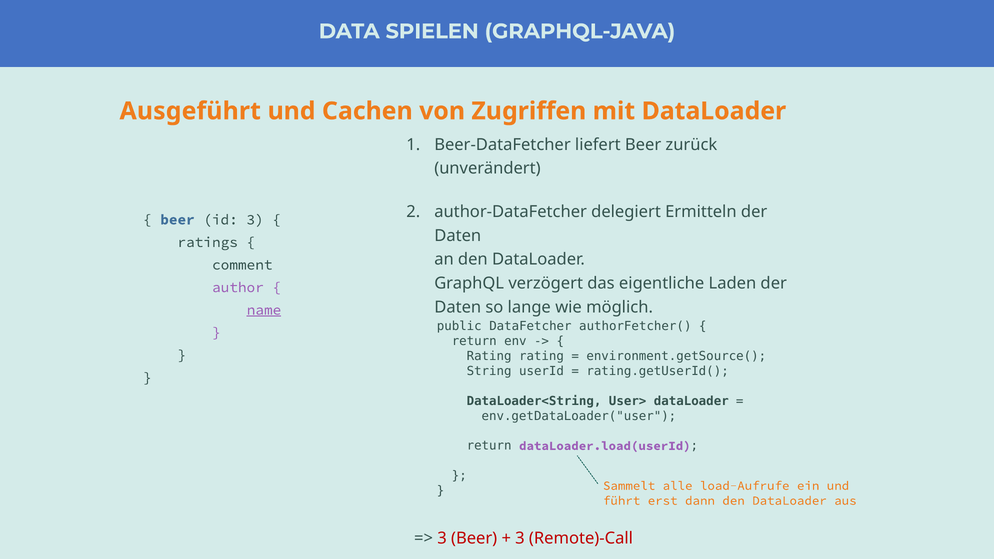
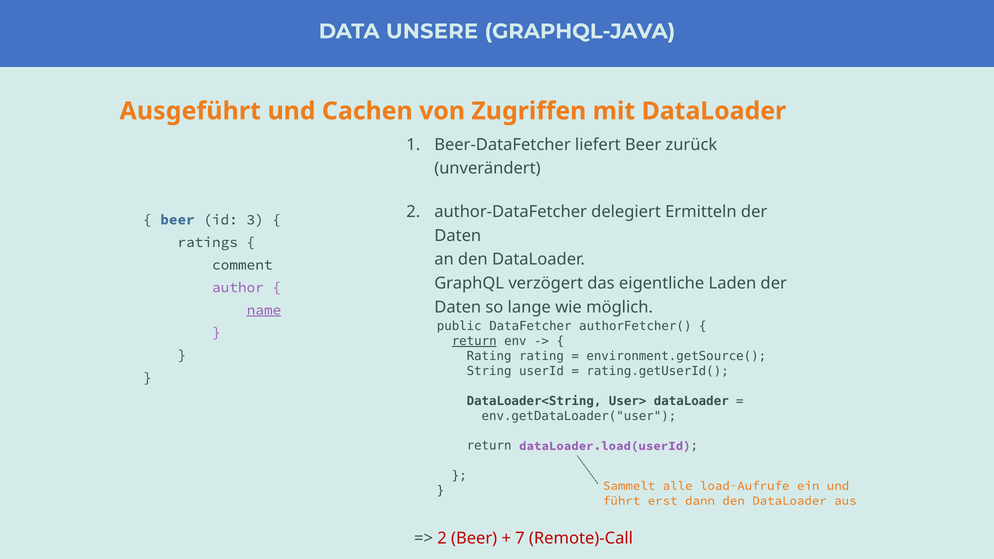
SPIELEN: SPIELEN -> UNSERE
return at (474, 341) underline: none -> present
3 at (442, 538): 3 -> 2
3 at (520, 538): 3 -> 7
